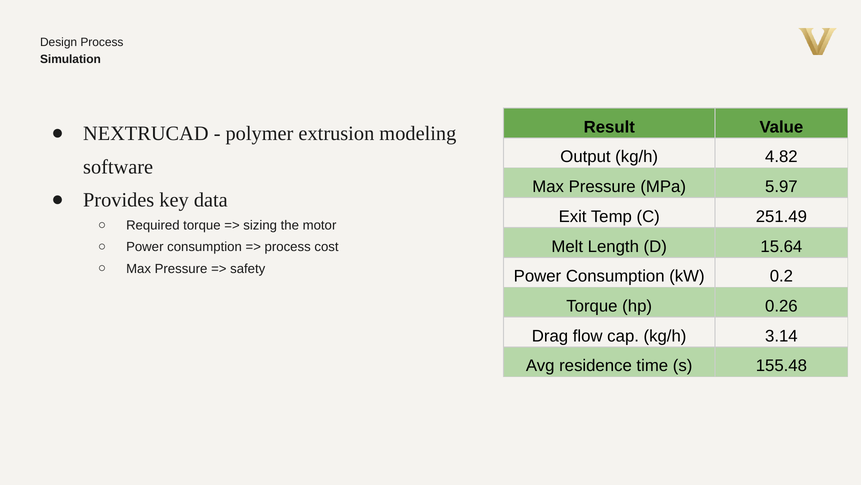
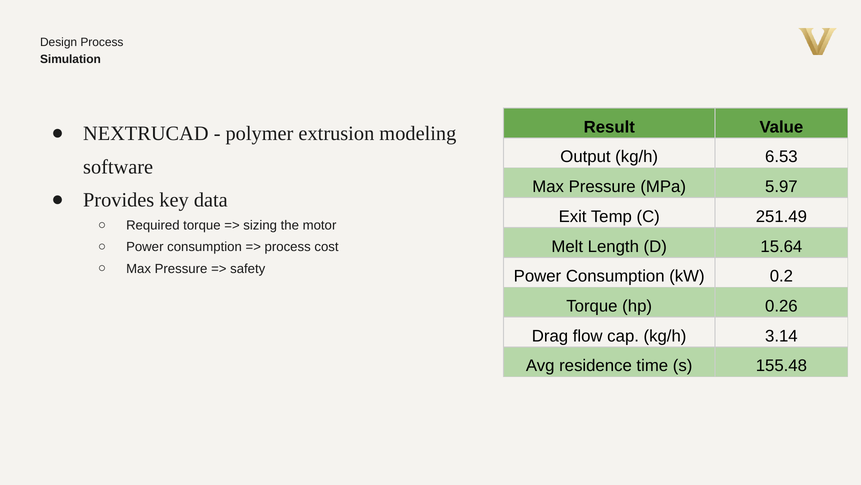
4.82: 4.82 -> 6.53
